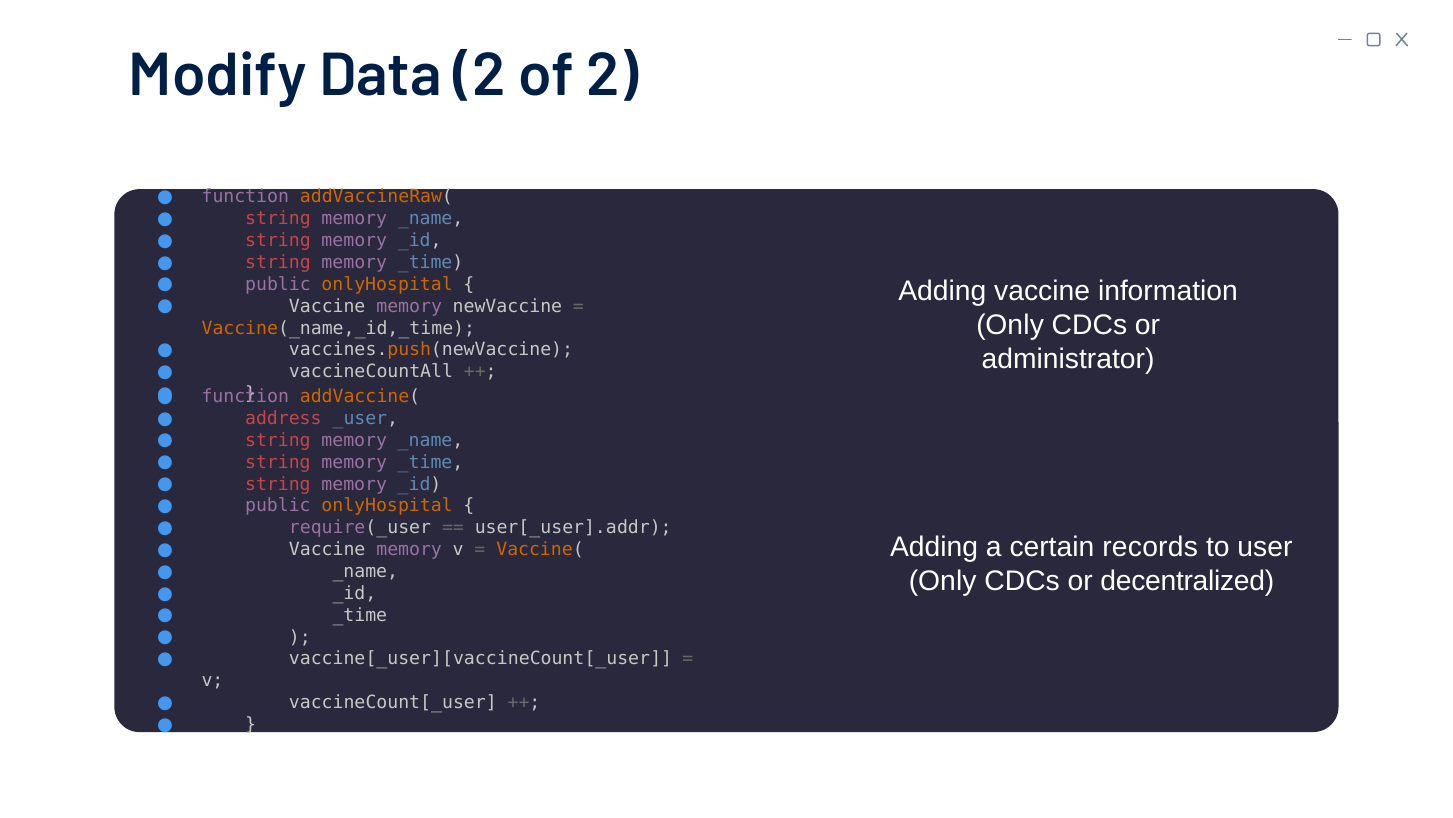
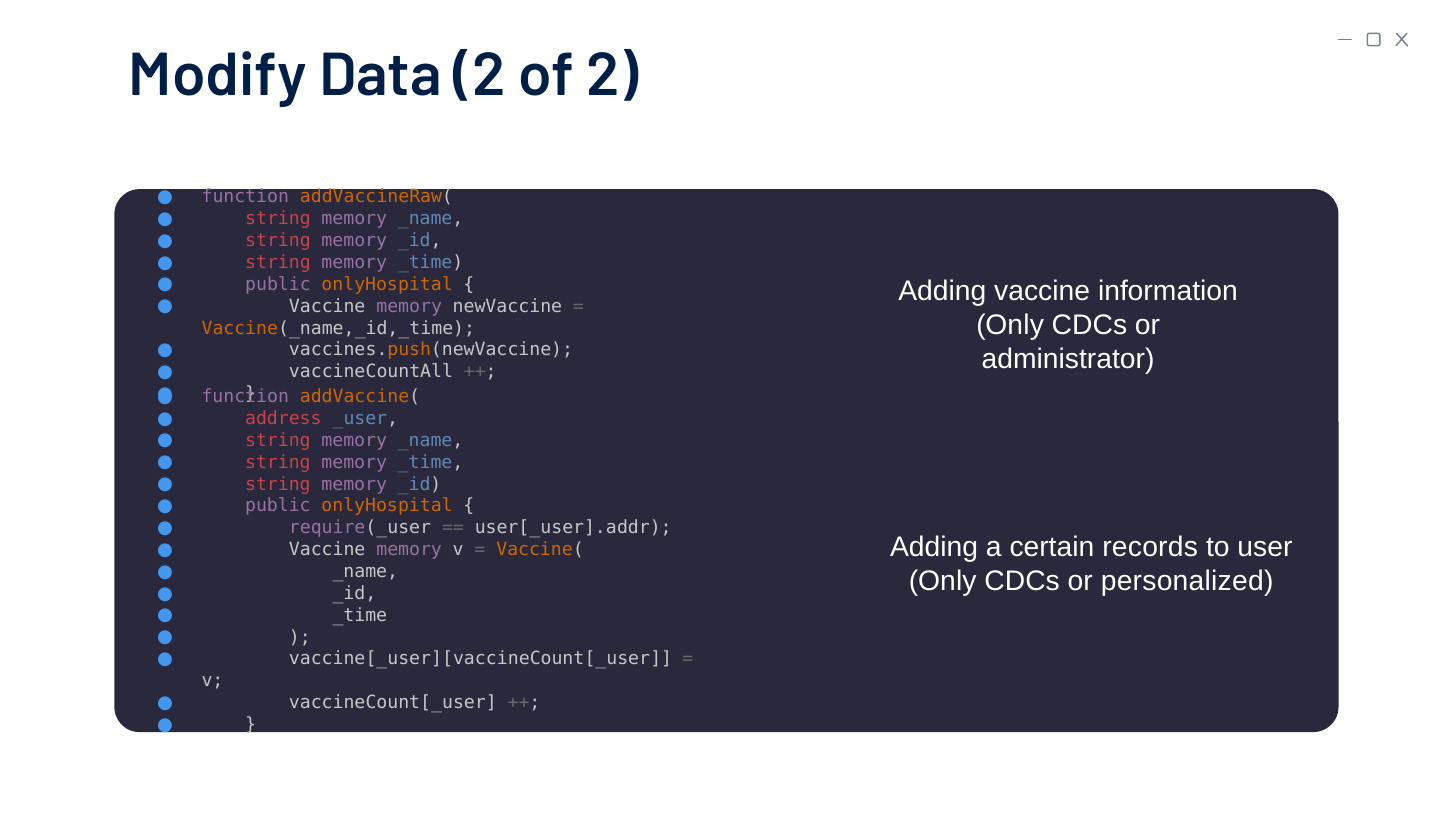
decentralized: decentralized -> personalized
